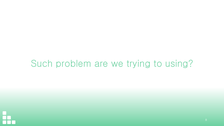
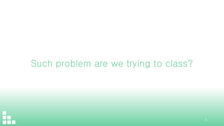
using: using -> class
